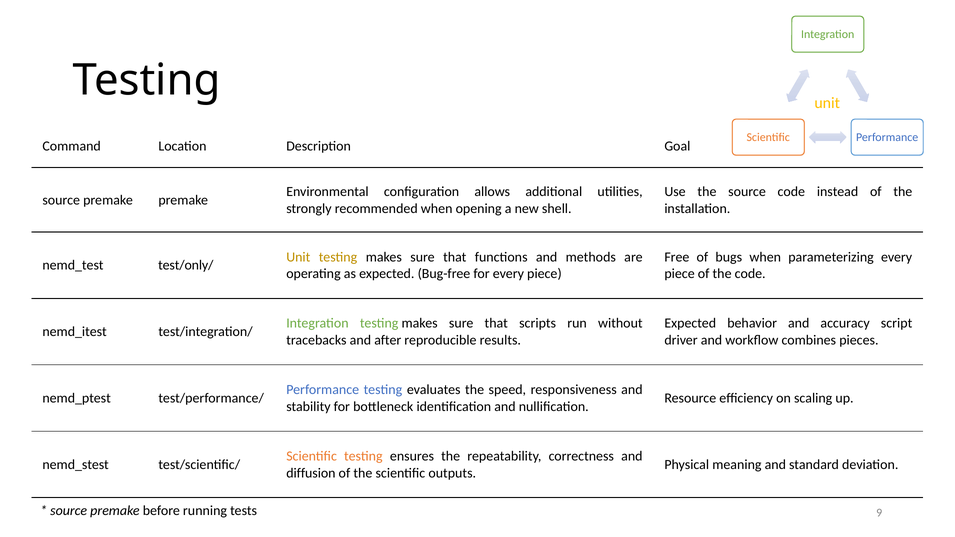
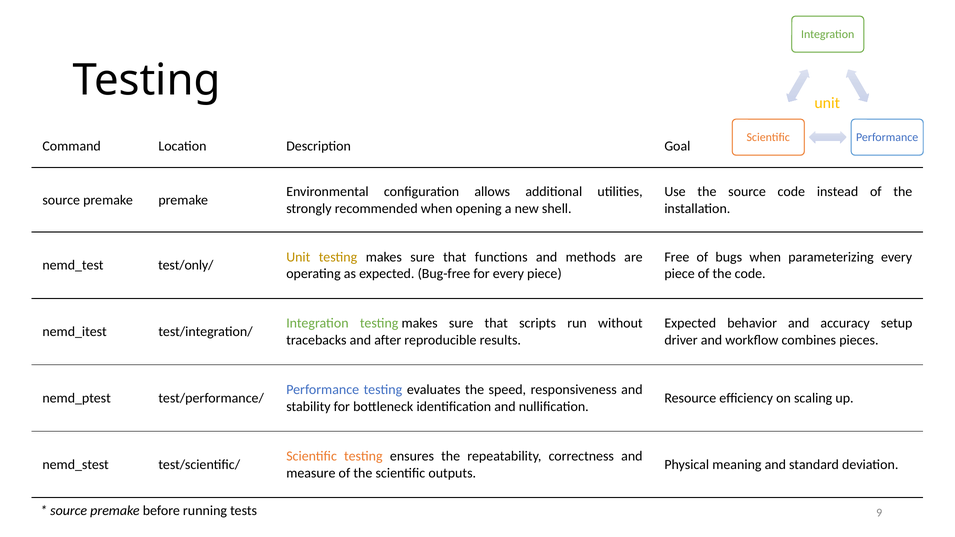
script: script -> setup
diffusion: diffusion -> measure
